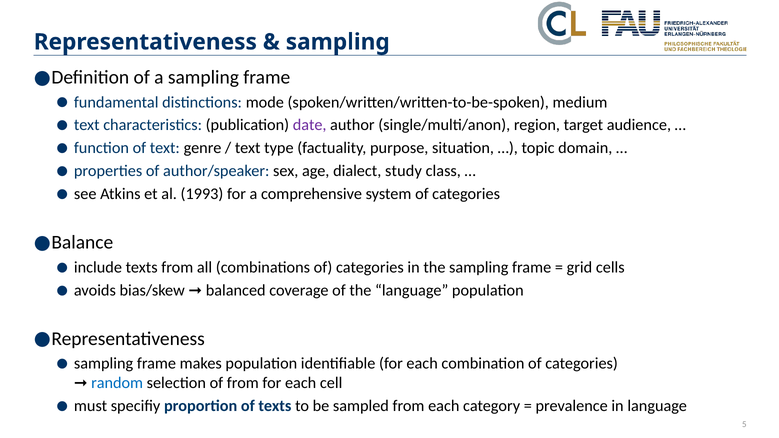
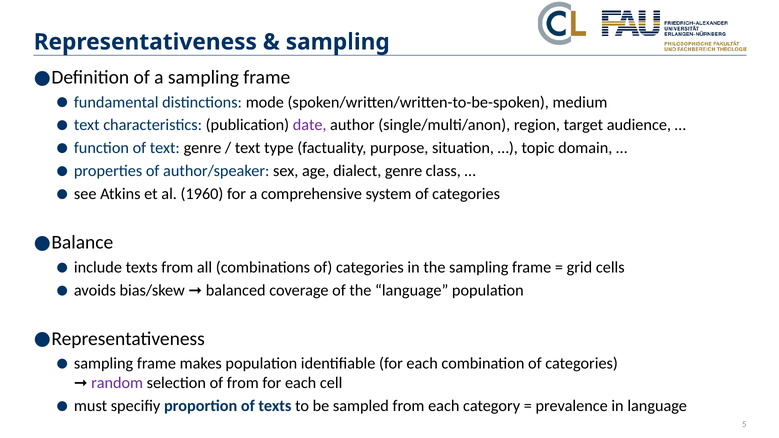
dialect study: study -> genre
1993: 1993 -> 1960
random colour: blue -> purple
